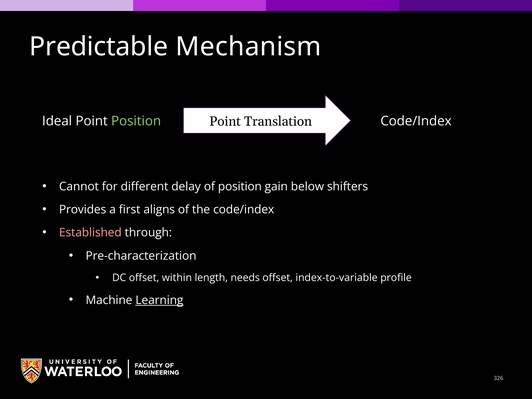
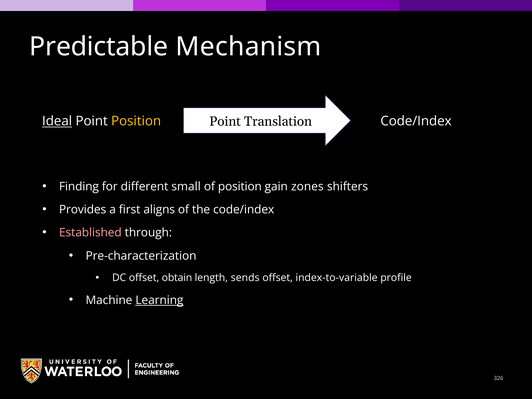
Ideal underline: none -> present
Position at (136, 121) colour: light green -> yellow
Cannot: Cannot -> Finding
delay: delay -> small
below: below -> zones
within: within -> obtain
needs: needs -> sends
